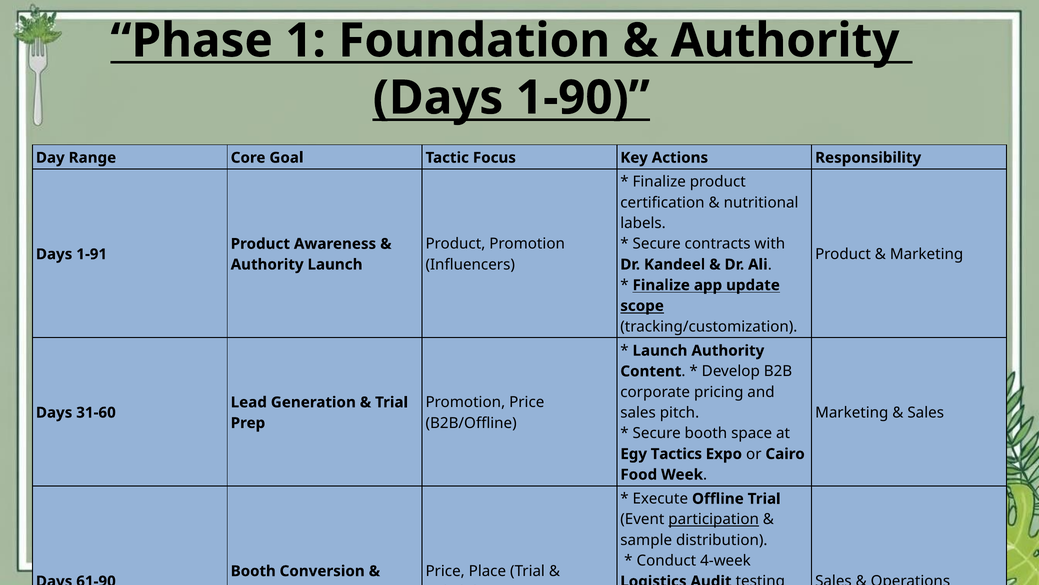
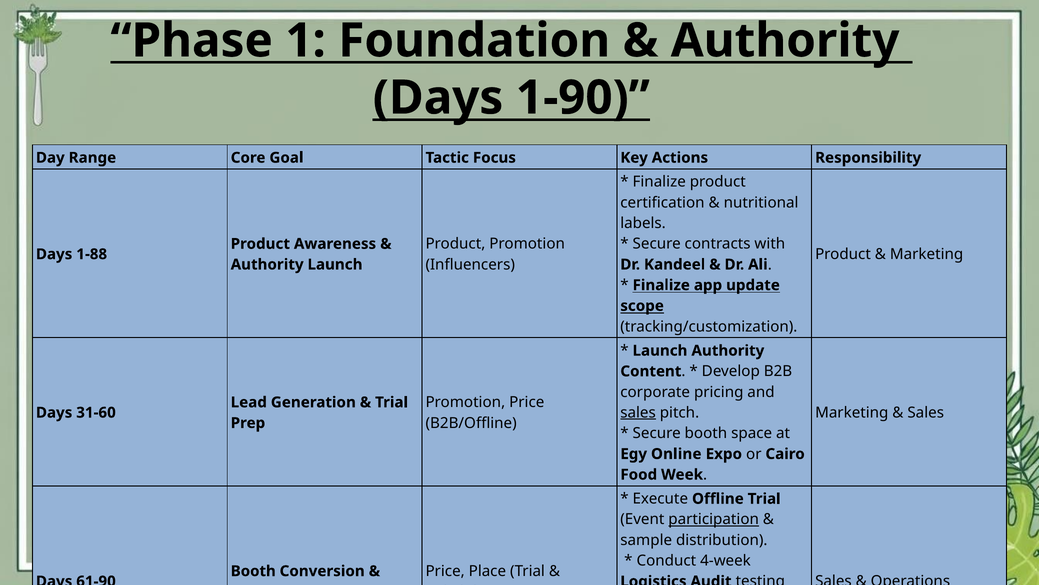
1-91: 1-91 -> 1-88
sales at (638, 412) underline: none -> present
Tactics: Tactics -> Online
